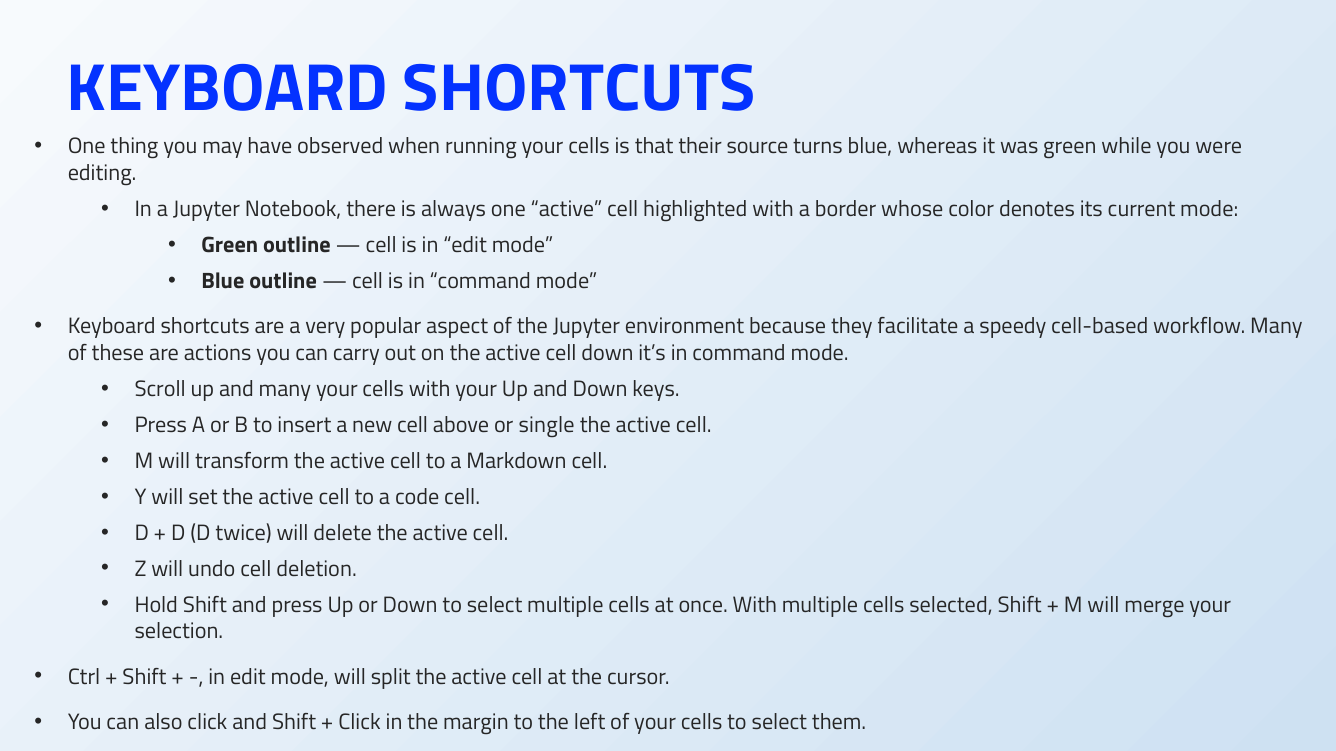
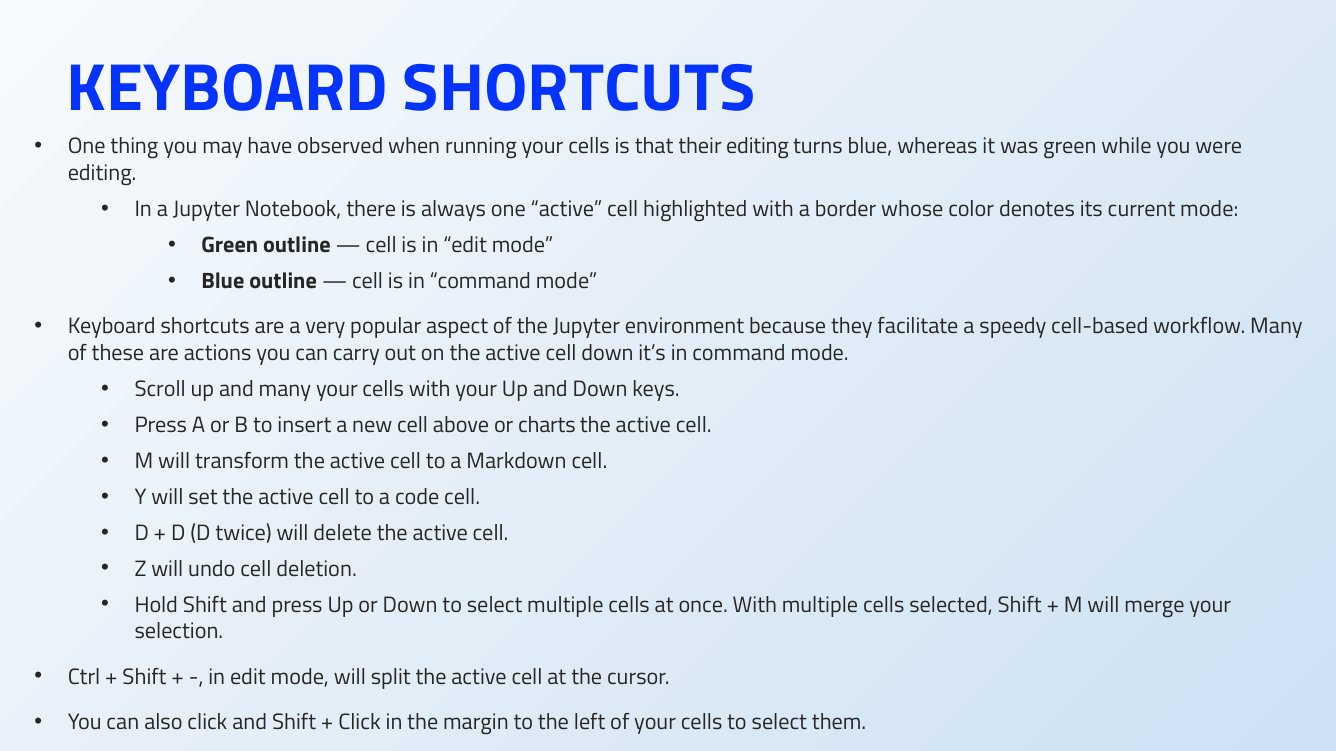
their source: source -> editing
single: single -> charts
